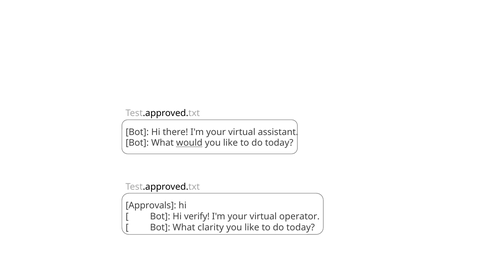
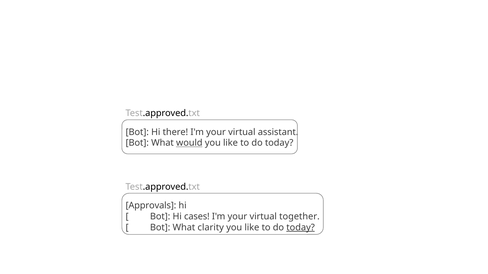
verify: verify -> cases
operator: operator -> together
today at (301, 228) underline: none -> present
